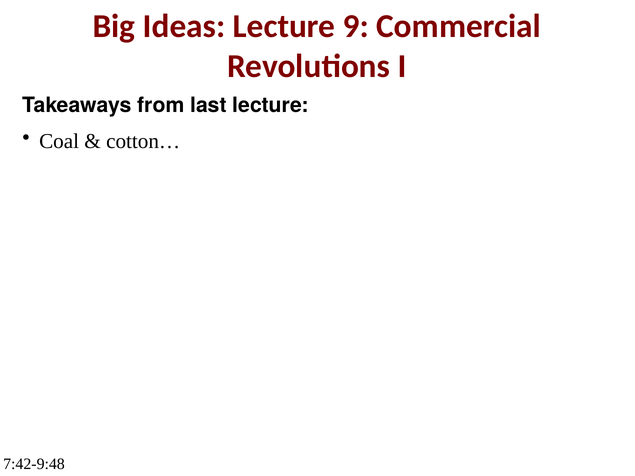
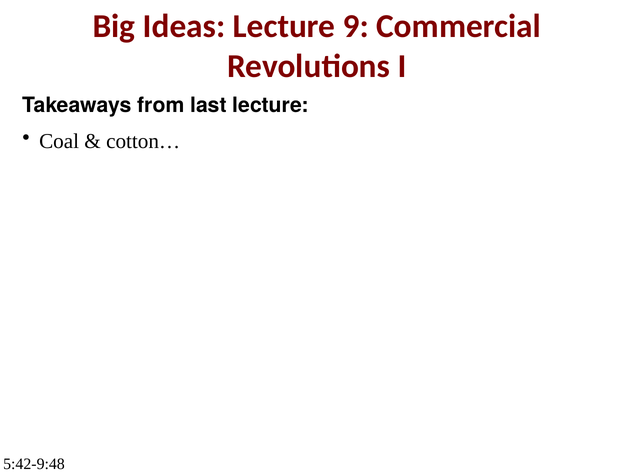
7:42-9:48: 7:42-9:48 -> 5:42-9:48
